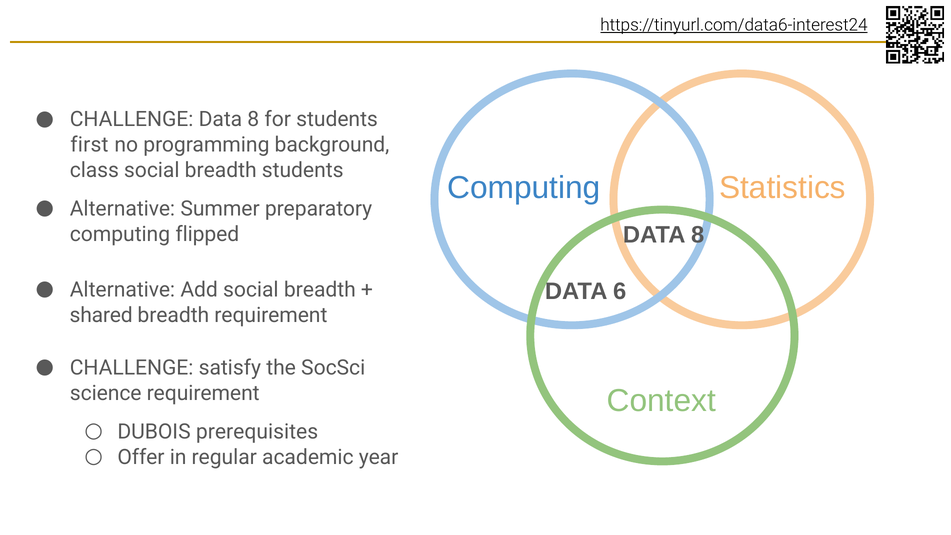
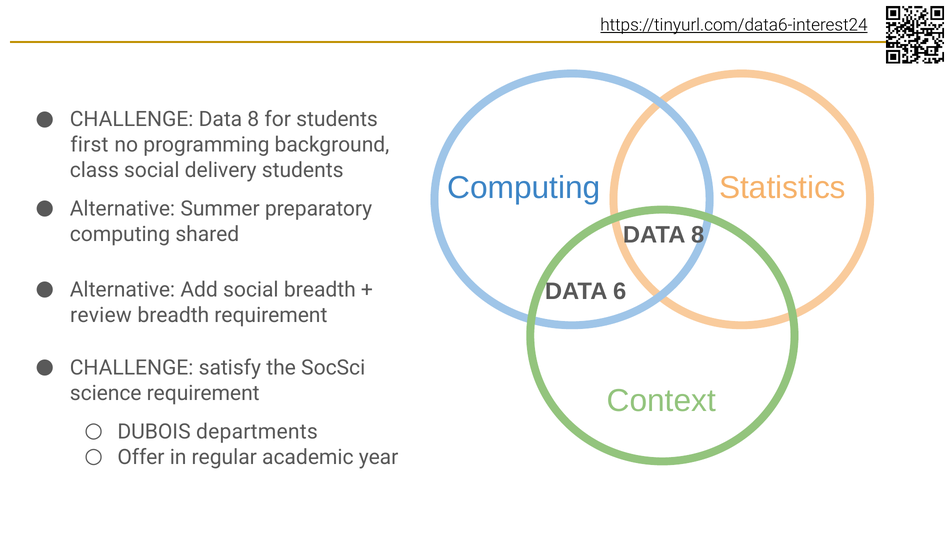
breadth at (221, 170): breadth -> delivery
flipped: flipped -> shared
shared: shared -> review
prerequisites: prerequisites -> departments
